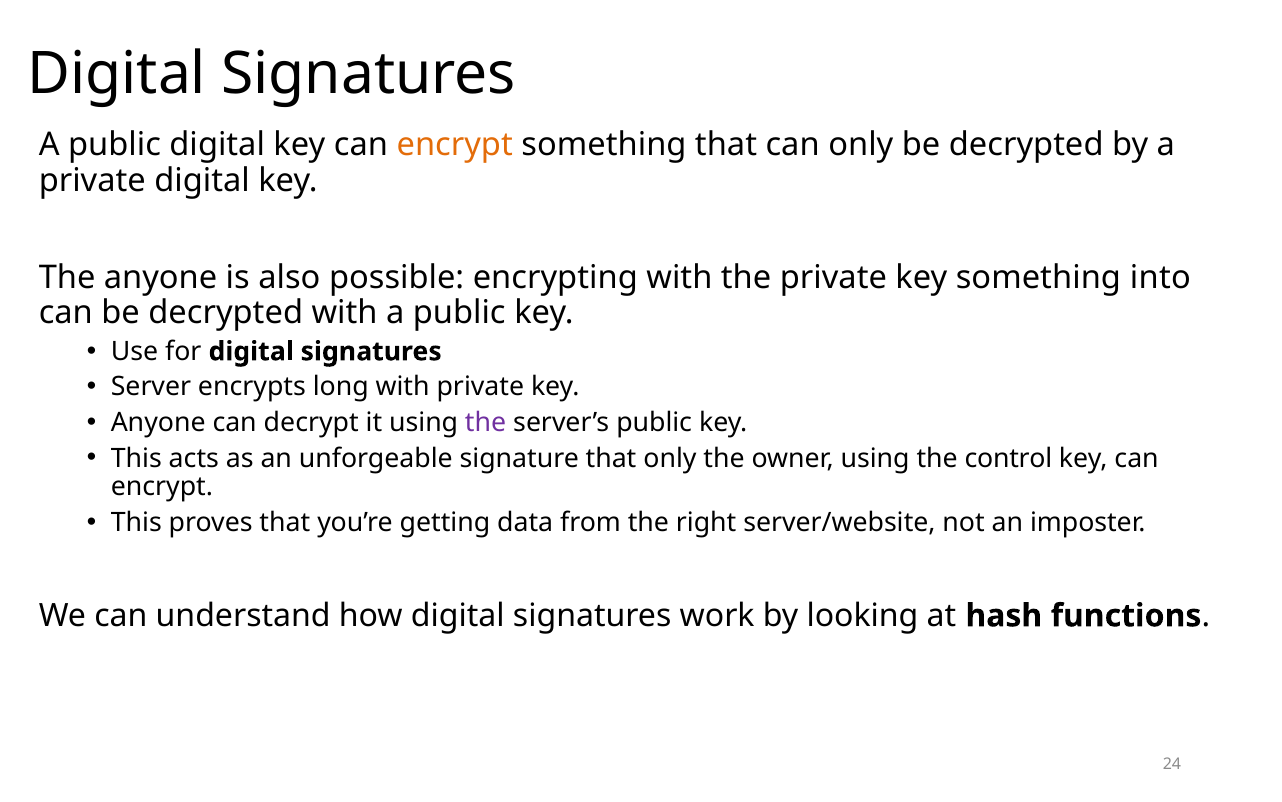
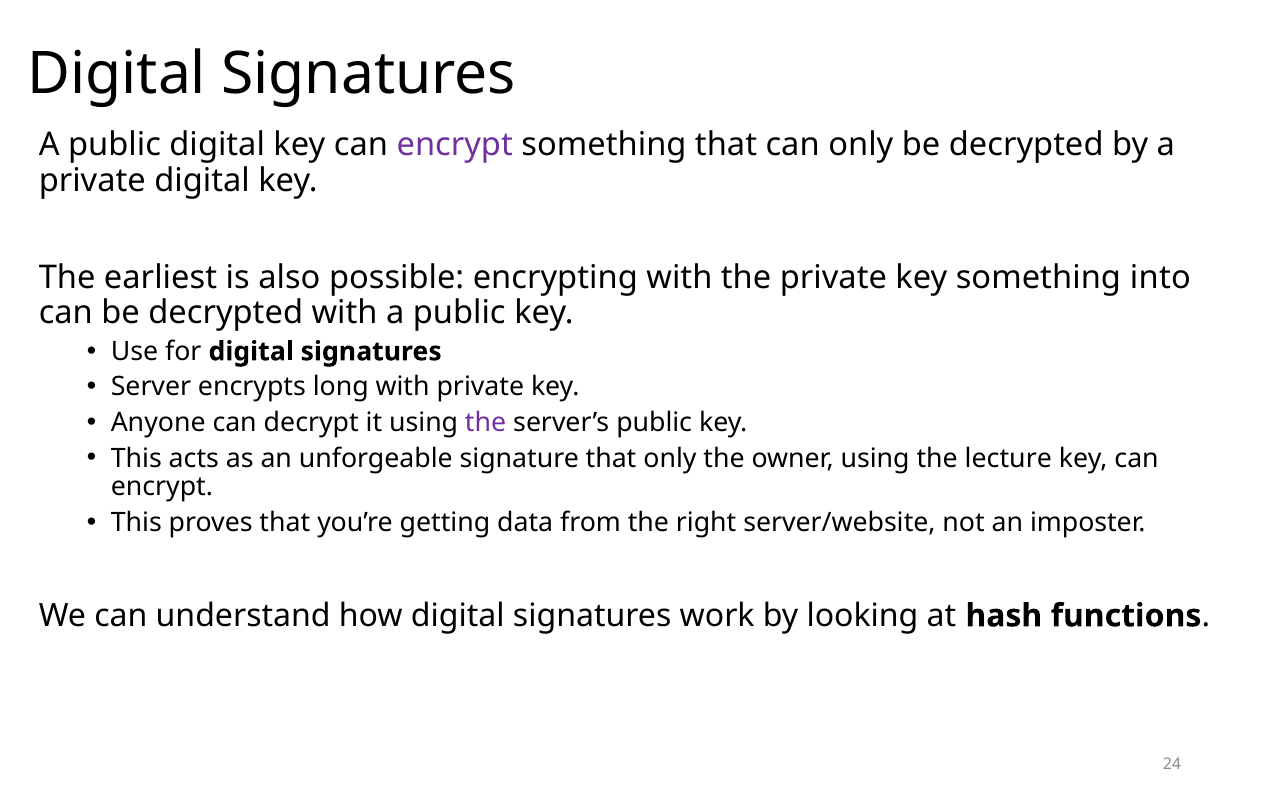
encrypt at (455, 145) colour: orange -> purple
The anyone: anyone -> earliest
control: control -> lecture
